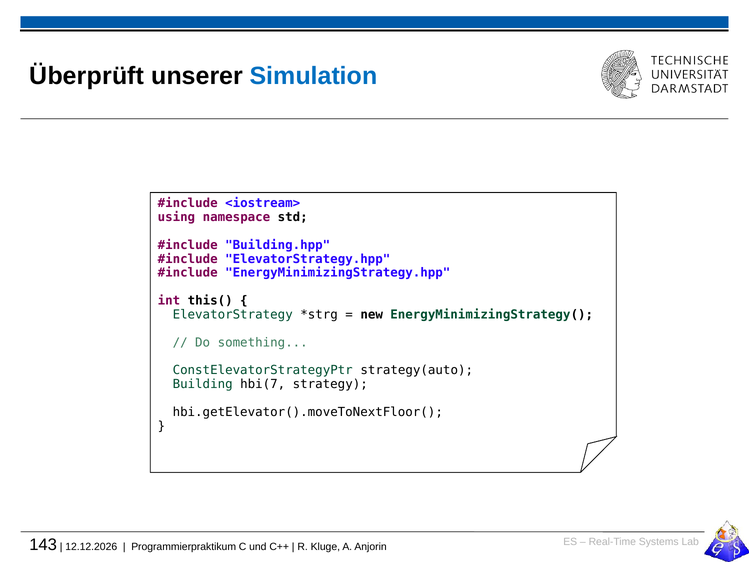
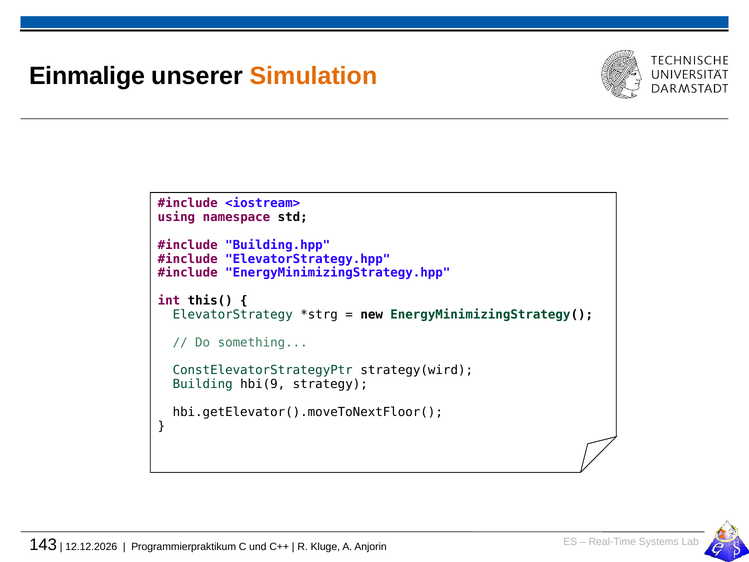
Überprüft: Überprüft -> Einmalige
Simulation colour: blue -> orange
strategy(auto: strategy(auto -> strategy(wird
hbi(7: hbi(7 -> hbi(9
